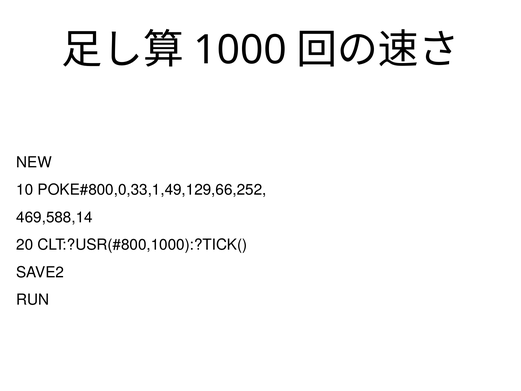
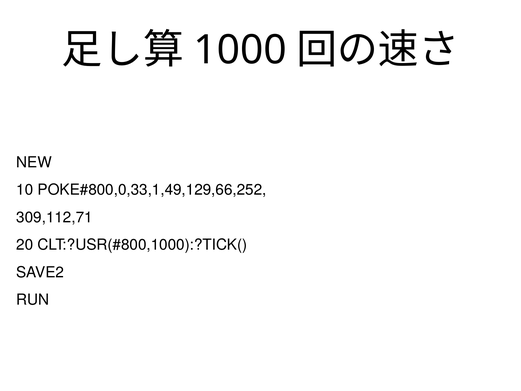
469,588,14: 469,588,14 -> 309,112,71
